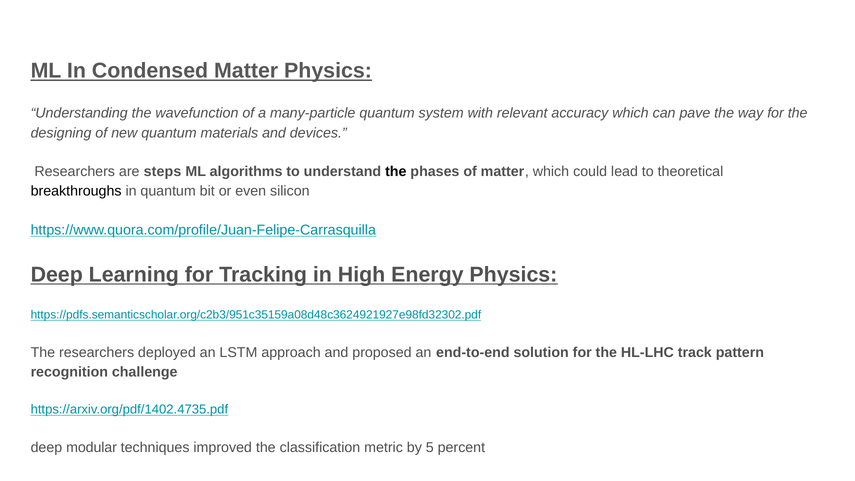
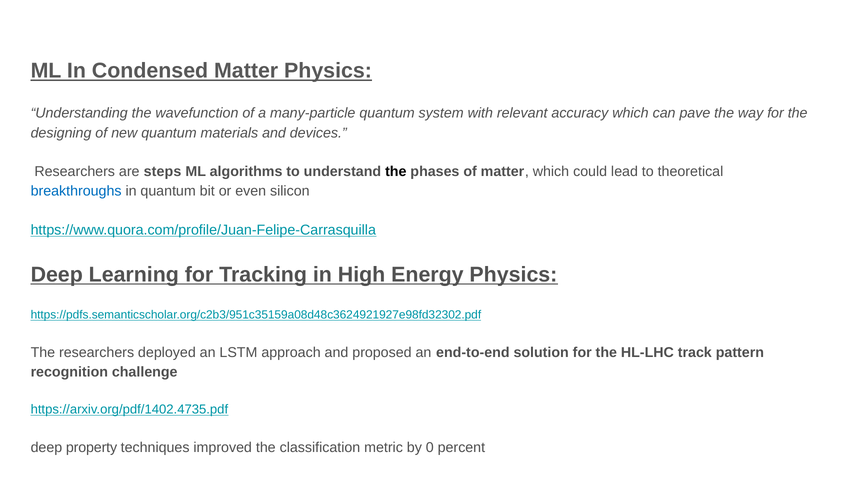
breakthroughs colour: black -> blue
modular: modular -> property
5: 5 -> 0
